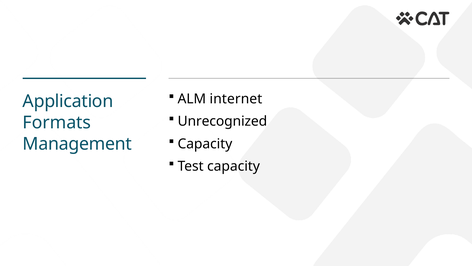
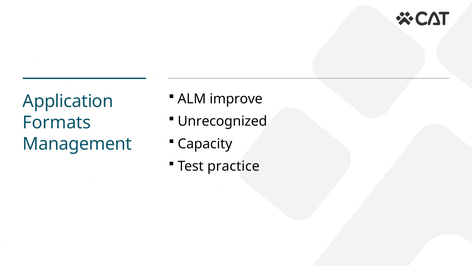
internet: internet -> improve
Test capacity: capacity -> practice
